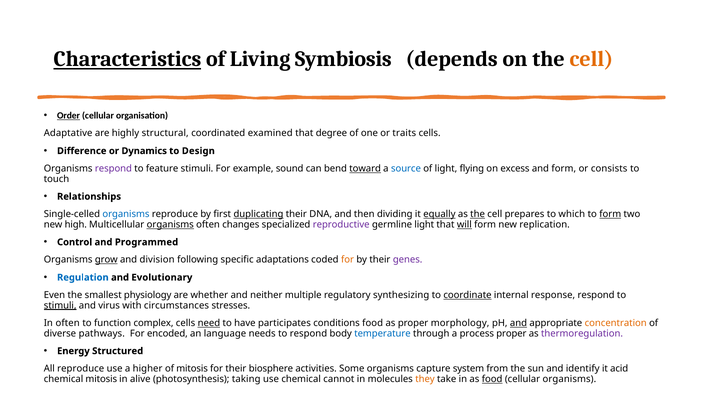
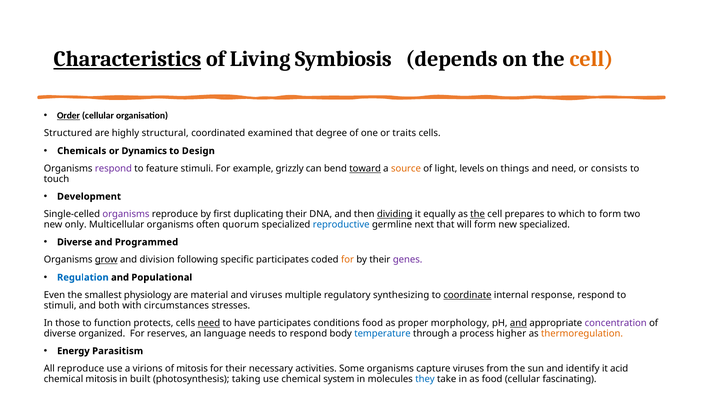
Adaptative: Adaptative -> Structured
Difference: Difference -> Chemicals
sound: sound -> grizzly
source colour: blue -> orange
flying: flying -> levels
excess: excess -> things
and form: form -> need
Relationships: Relationships -> Development
organisms at (126, 214) colour: blue -> purple
duplicating underline: present -> none
dividing underline: none -> present
equally underline: present -> none
form at (610, 214) underline: present -> none
high: high -> only
organisms at (170, 224) underline: present -> none
changes: changes -> quorum
reproductive colour: purple -> blue
germline light: light -> next
will underline: present -> none
new replication: replication -> specialized
Control at (75, 242): Control -> Diverse
specific adaptations: adaptations -> participates
Evolutionary: Evolutionary -> Populational
whether: whether -> material
and neither: neither -> viruses
stimuli at (60, 305) underline: present -> none
virus: virus -> both
In often: often -> those
complex: complex -> protects
concentration colour: orange -> purple
pathways: pathways -> organized
encoded: encoded -> reserves
process proper: proper -> higher
thermoregulation colour: purple -> orange
Structured: Structured -> Parasitism
higher: higher -> virions
biosphere: biosphere -> necessary
capture system: system -> viruses
alive: alive -> built
cannot: cannot -> system
they colour: orange -> blue
food at (492, 378) underline: present -> none
cellular organisms: organisms -> fascinating
